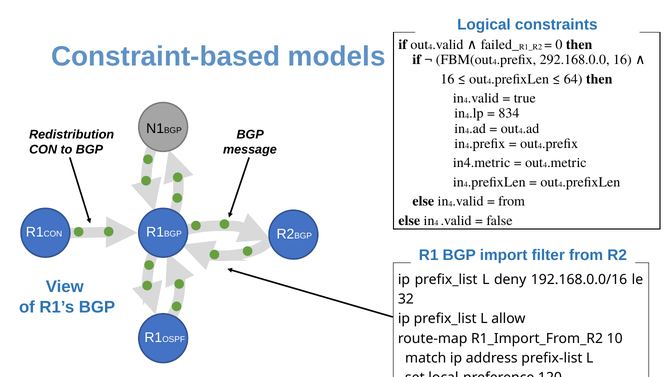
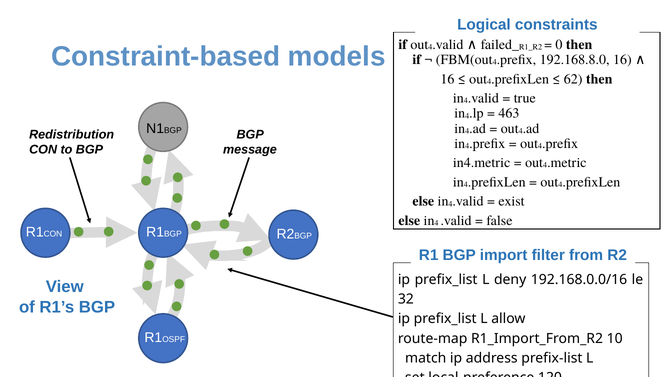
292.168.0.0: 292.168.0.0 -> 192.168.8.0
64: 64 -> 62
834: 834 -> 463
from at (512, 201): from -> exist
